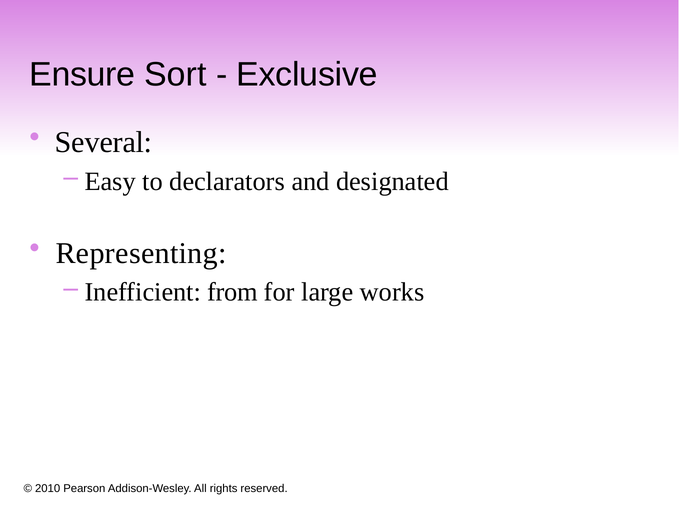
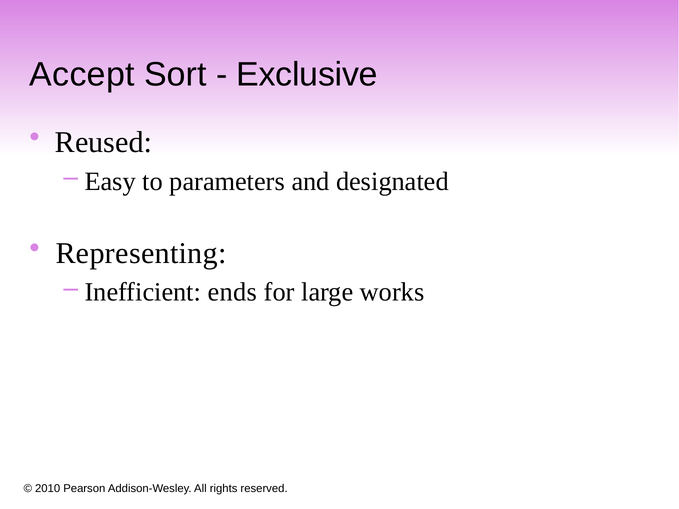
Ensure: Ensure -> Accept
Several: Several -> Reused
declarators: declarators -> parameters
from: from -> ends
